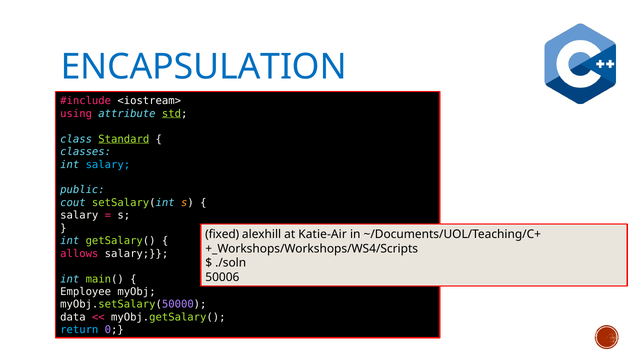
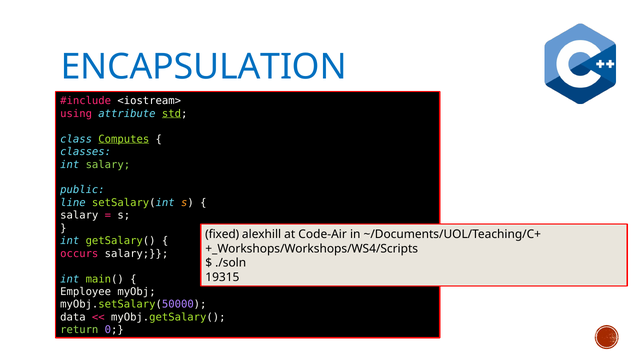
Standard: Standard -> Computes
salary at (108, 164) colour: light blue -> light green
cout: cout -> line
Katie-Air: Katie-Air -> Code-Air
allows: allows -> occurs
50006: 50006 -> 19315
return colour: light blue -> light green
